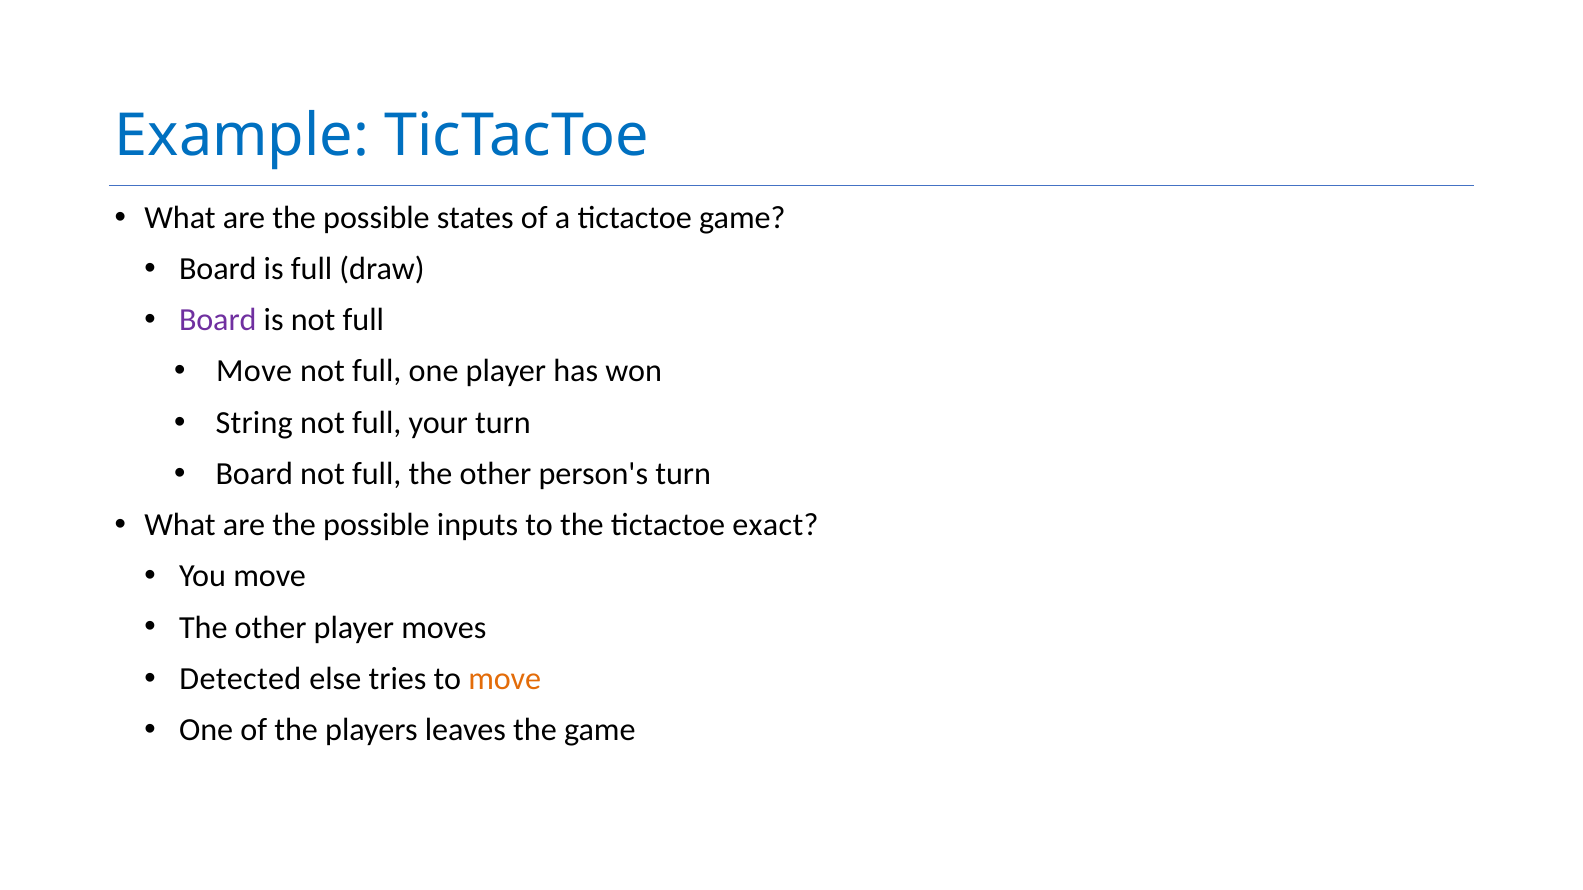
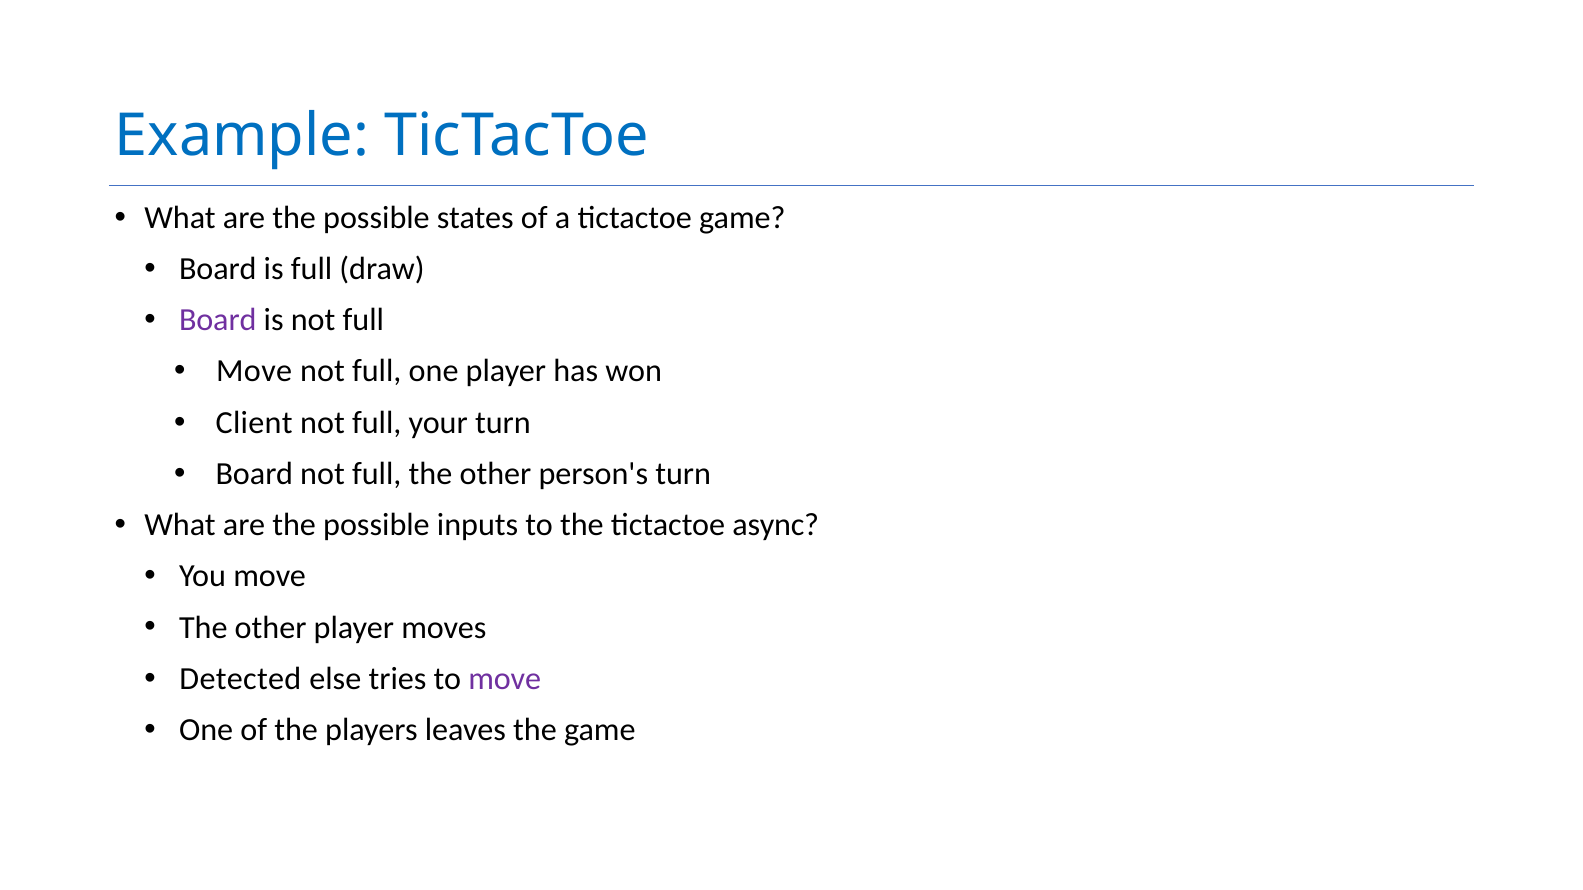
String: String -> Client
exact: exact -> async
move at (505, 679) colour: orange -> purple
